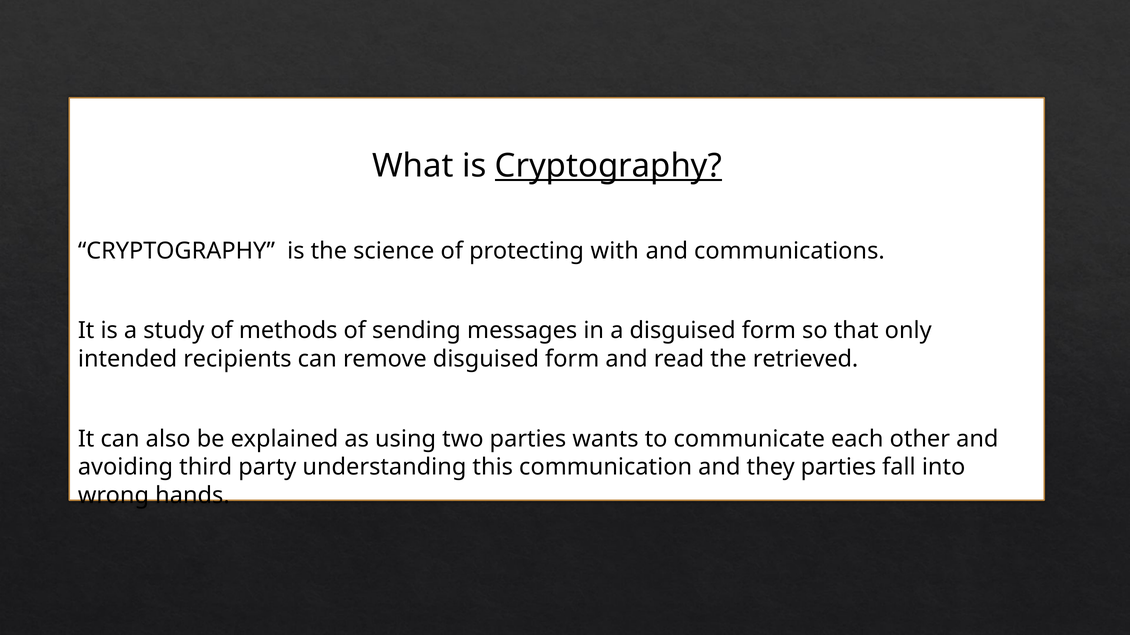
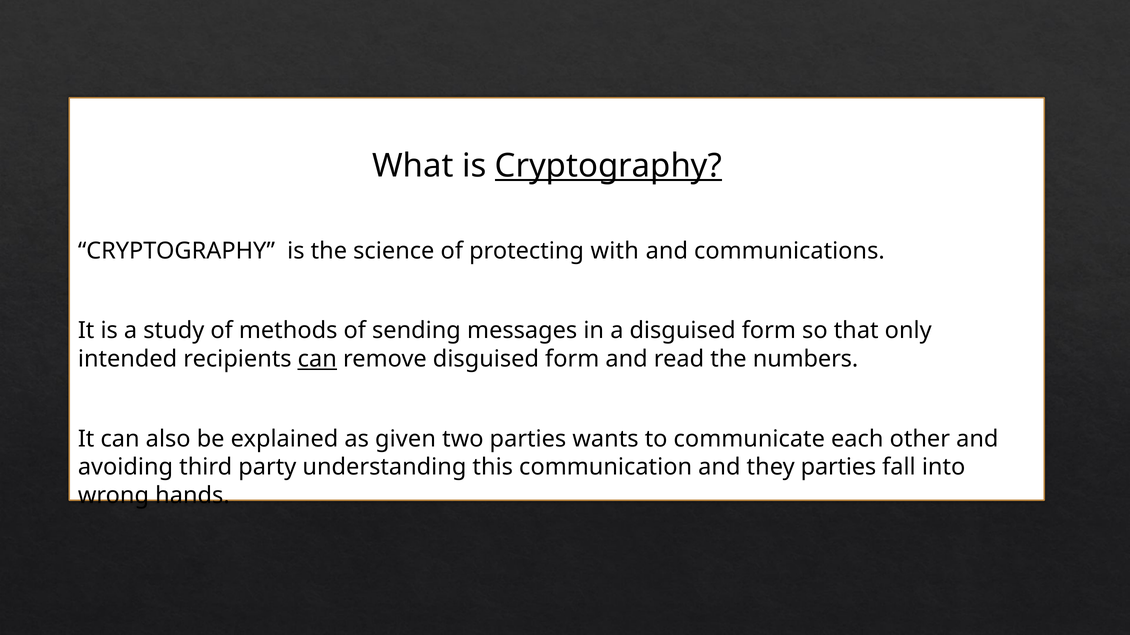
can at (317, 359) underline: none -> present
retrieved: retrieved -> numbers
using: using -> given
